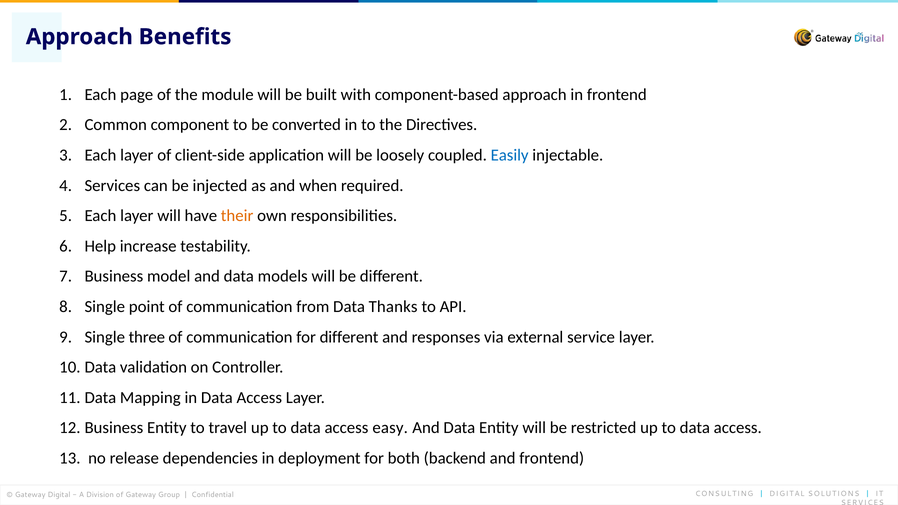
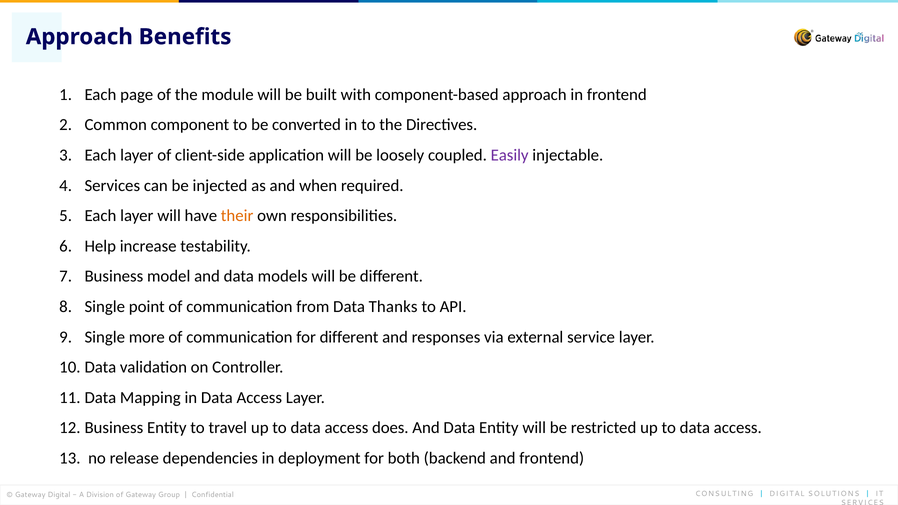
Easily colour: blue -> purple
three: three -> more
easy: easy -> does
